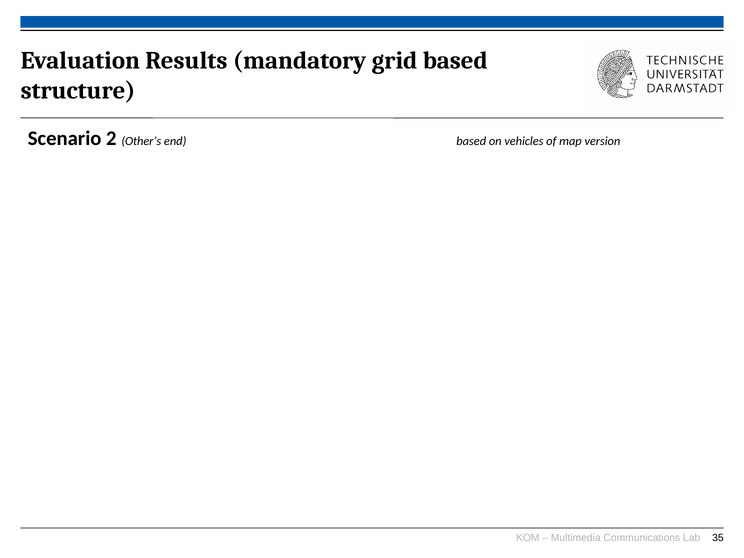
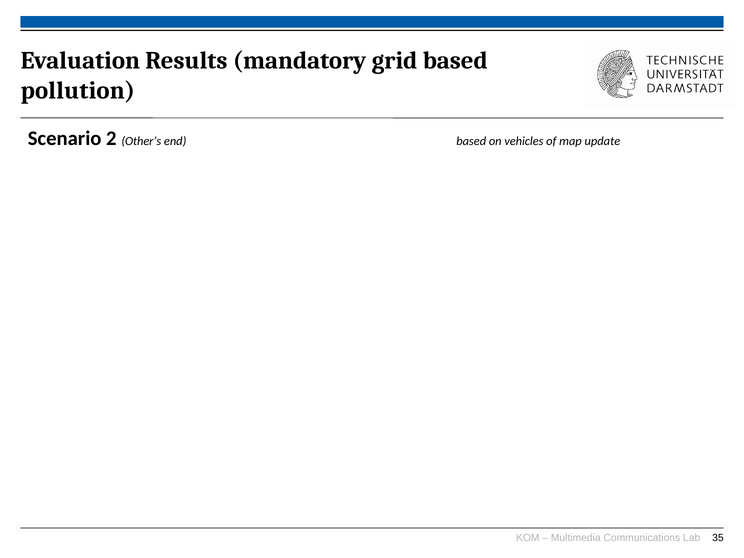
structure: structure -> pollution
version: version -> update
